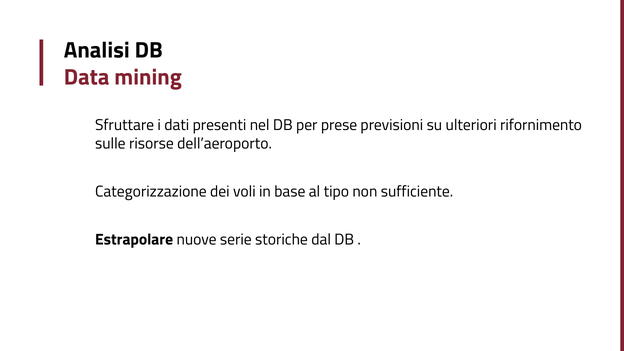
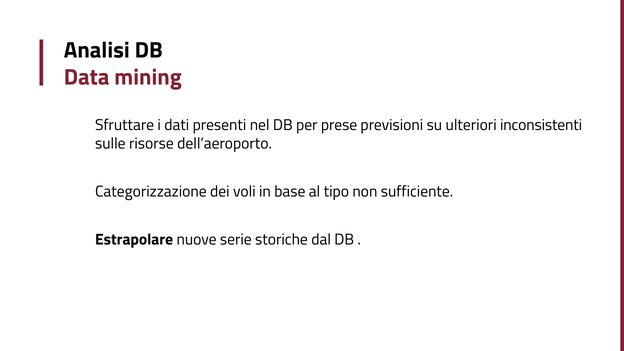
rifornimento: rifornimento -> inconsistenti
